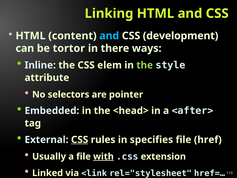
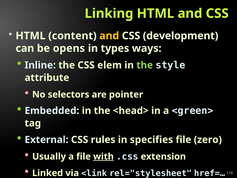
and at (109, 36) colour: light blue -> yellow
tortor: tortor -> opens
there: there -> types
<after>: <after> -> <green>
CSS at (80, 140) underline: present -> none
href: href -> zero
